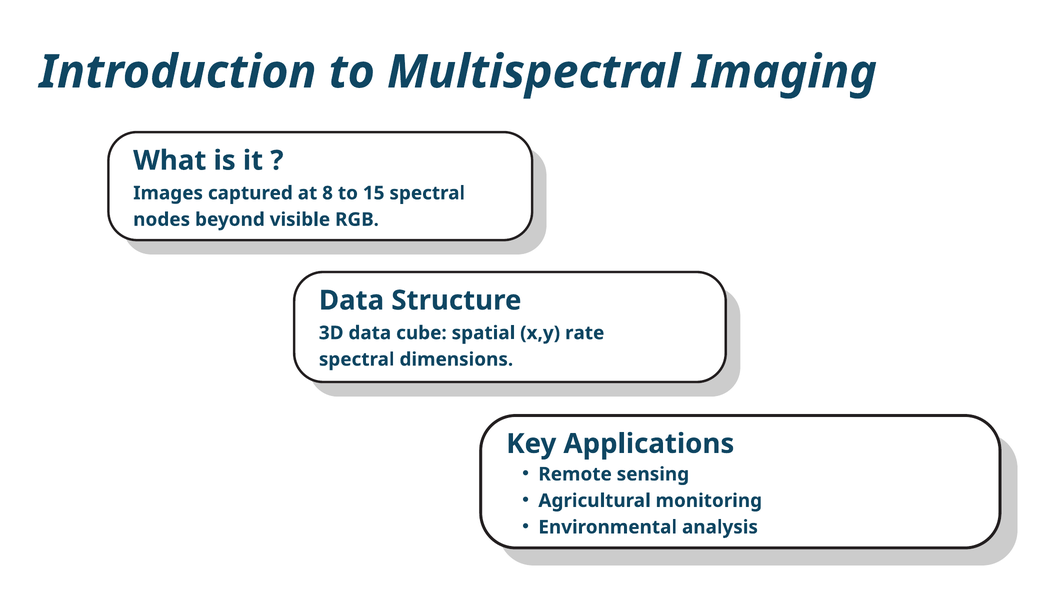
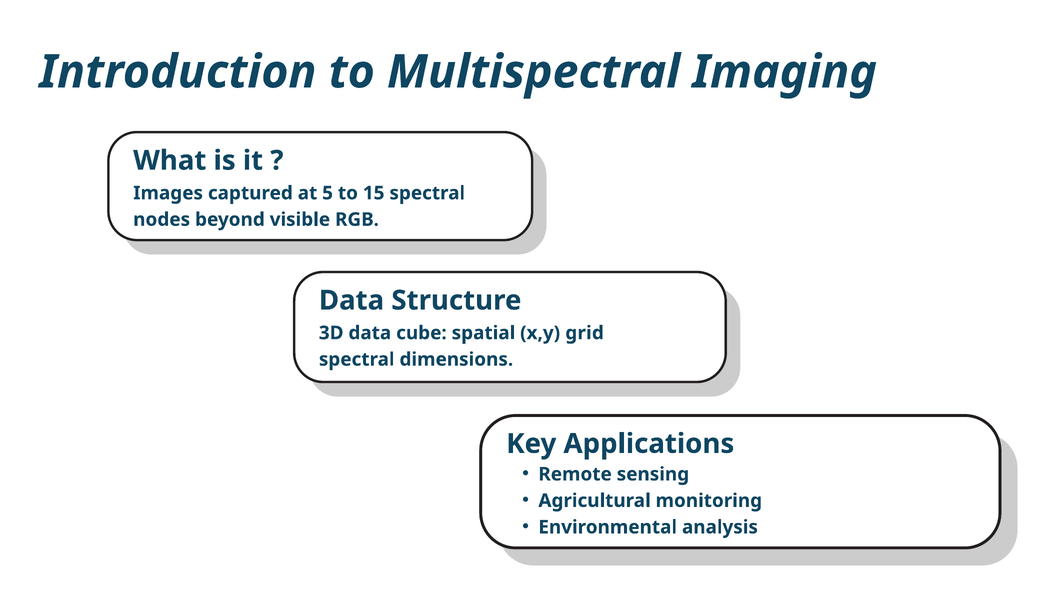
8: 8 -> 5
rate: rate -> grid
